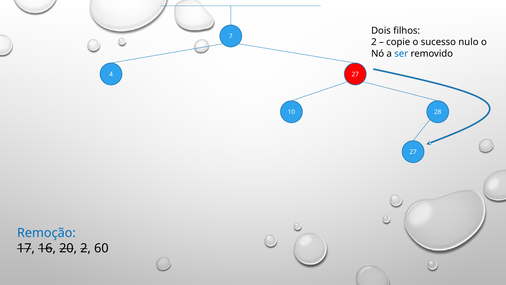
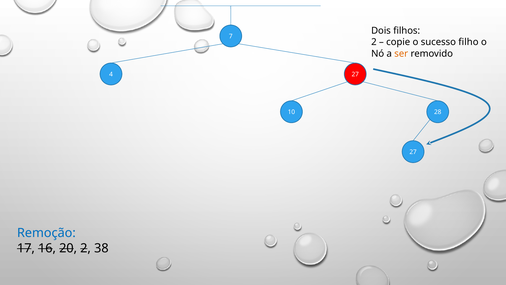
nulo: nulo -> filho
ser colour: blue -> orange
60: 60 -> 38
